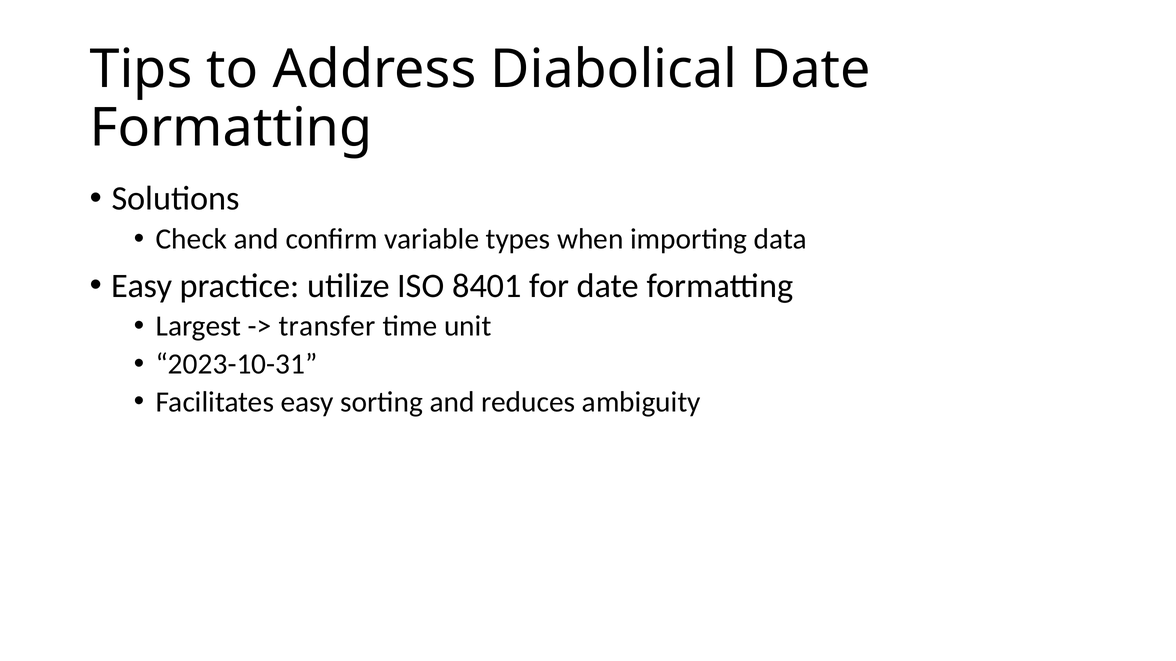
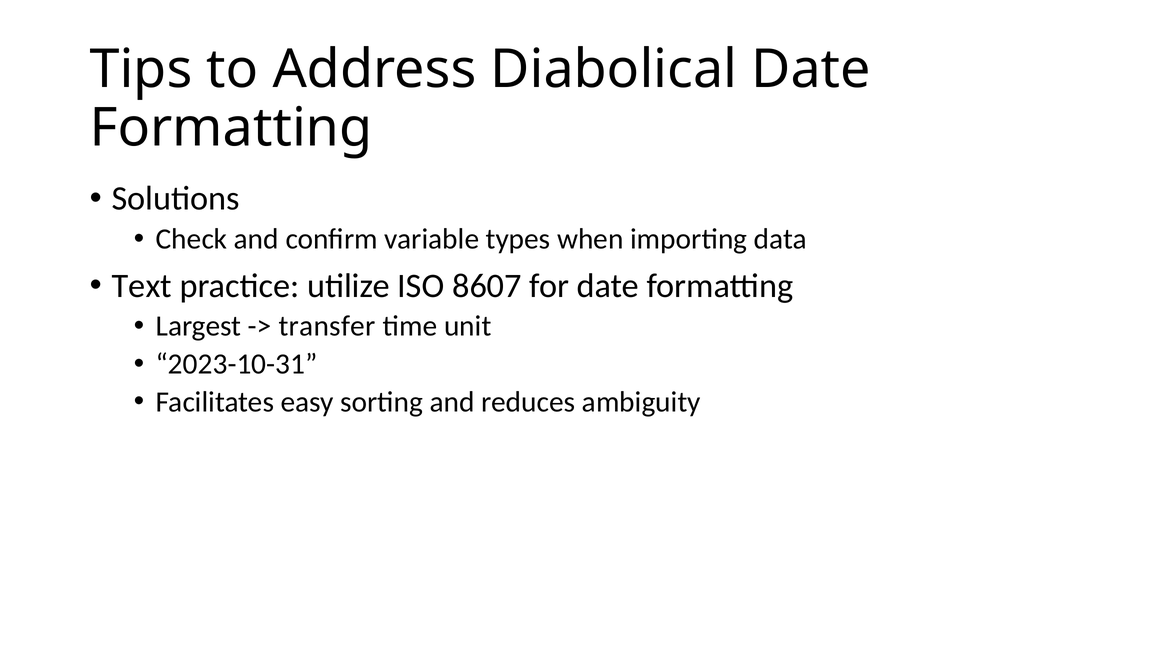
Easy at (142, 286): Easy -> Text
8401: 8401 -> 8607
